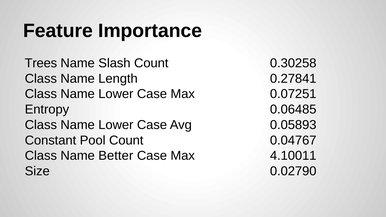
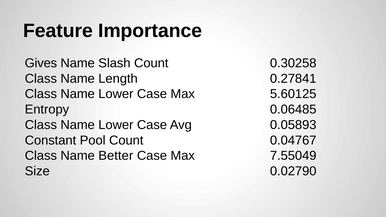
Trees: Trees -> Gives
0.07251: 0.07251 -> 5.60125
4.10011: 4.10011 -> 7.55049
